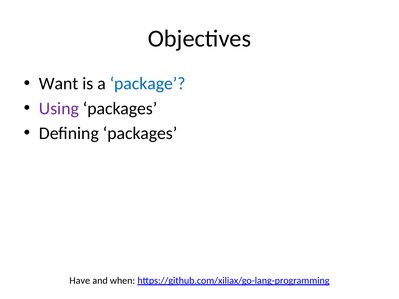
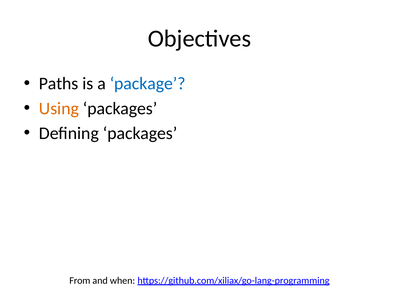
Want: Want -> Paths
Using colour: purple -> orange
Have: Have -> From
